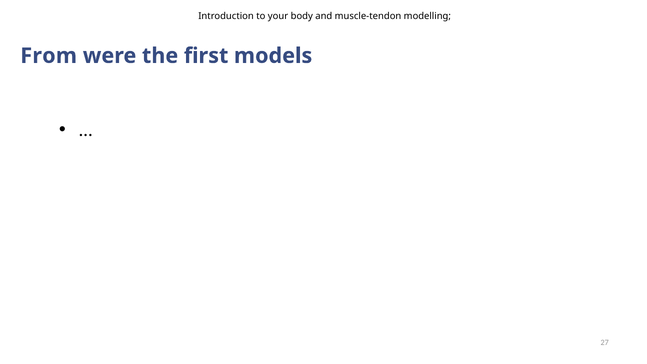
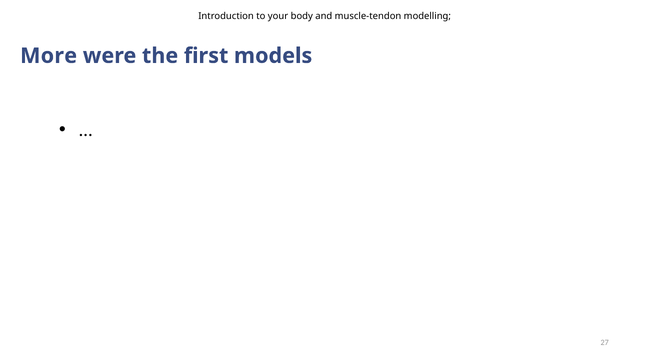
From: From -> More
